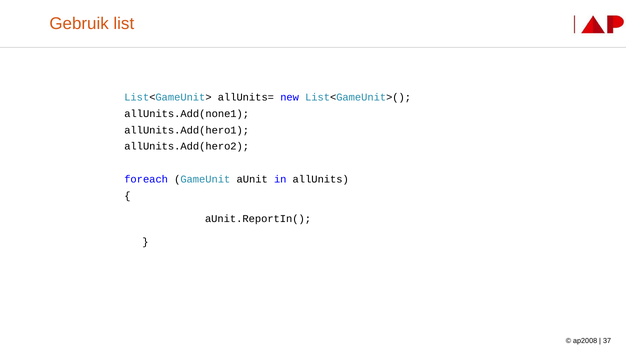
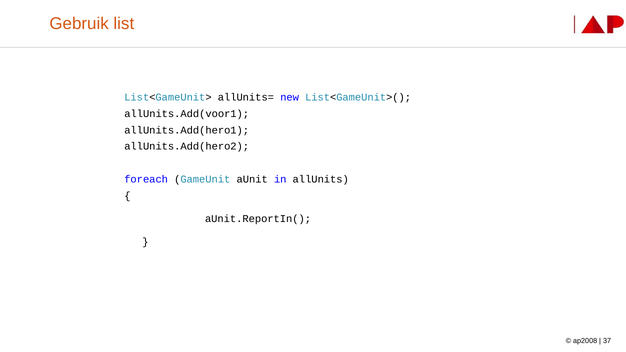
allUnits.Add(none1: allUnits.Add(none1 -> allUnits.Add(voor1
